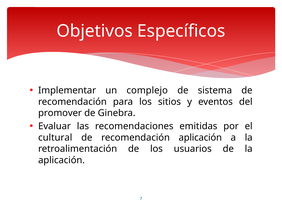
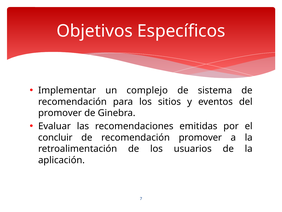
cultural: cultural -> concluir
recomendación aplicación: aplicación -> promover
